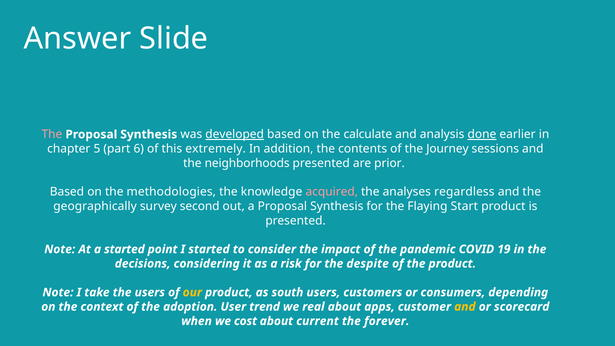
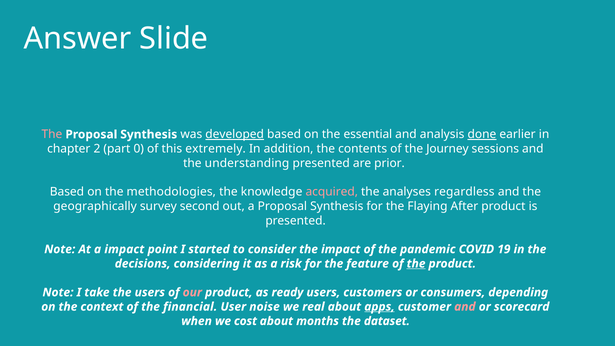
calculate: calculate -> essential
5: 5 -> 2
6: 6 -> 0
neighborhoods: neighborhoods -> understanding
Start: Start -> After
a started: started -> impact
despite: despite -> feature
the at (416, 264) underline: none -> present
our colour: yellow -> pink
south: south -> ready
adoption: adoption -> financial
trend: trend -> noise
apps underline: none -> present
and at (465, 307) colour: yellow -> pink
current: current -> months
forever: forever -> dataset
